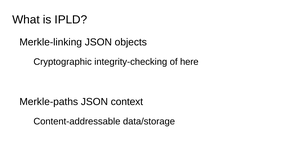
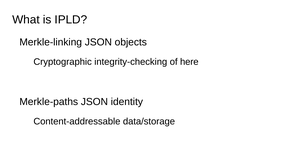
context: context -> identity
